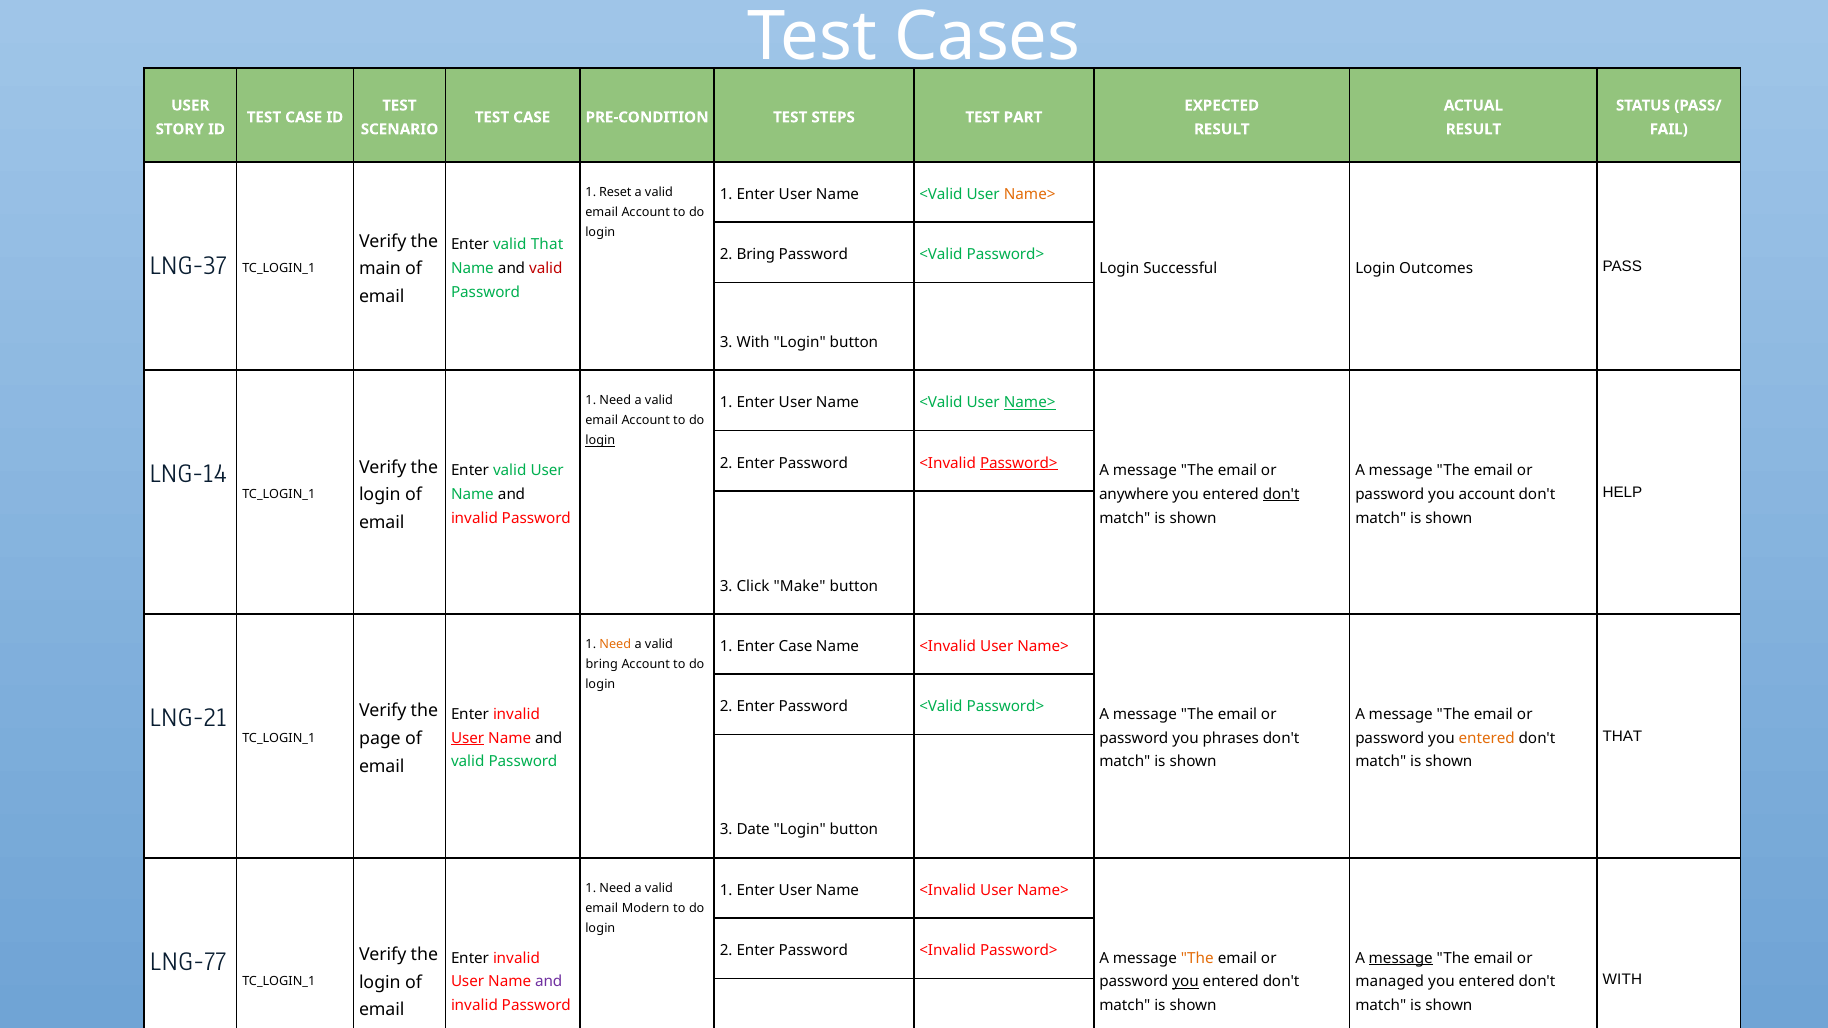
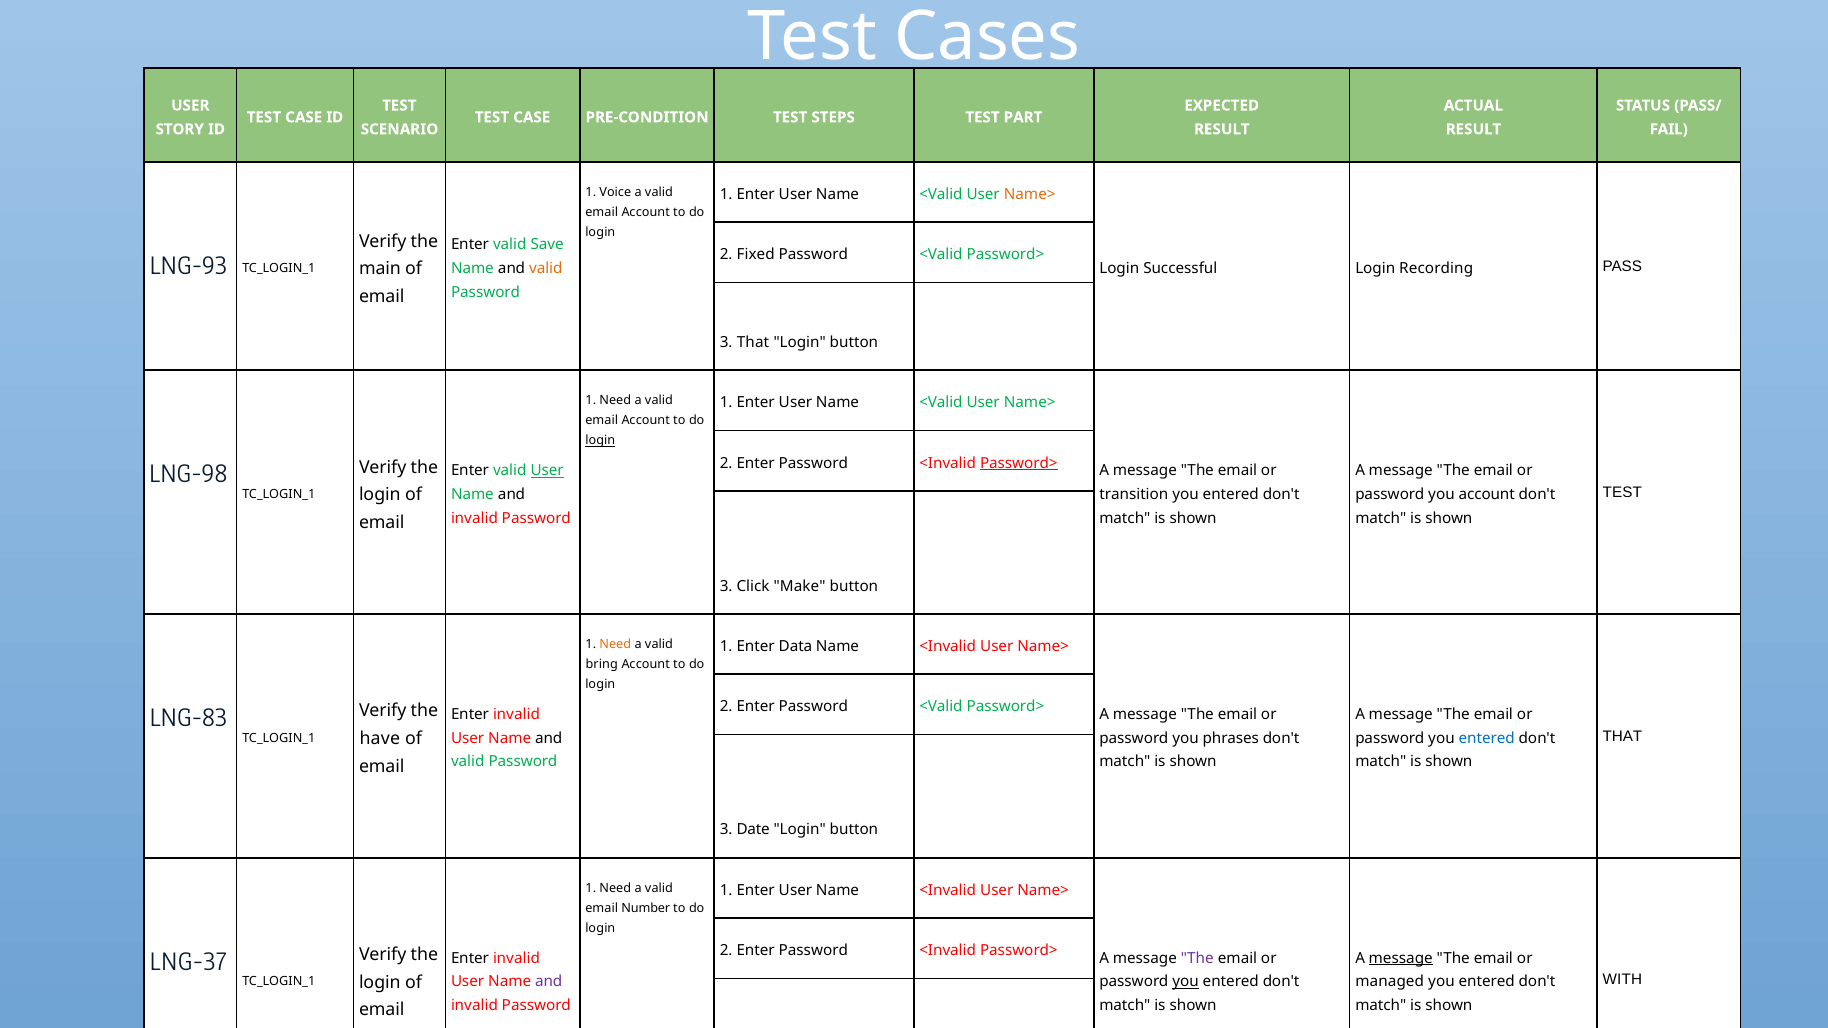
Reset: Reset -> Voice
valid That: That -> Save
2 Bring: Bring -> Fixed
LNG-37: LNG-37 -> LNG-93
valid at (546, 268) colour: red -> orange
Outcomes: Outcomes -> Recording
3 With: With -> That
Name> at (1030, 403) underline: present -> none
LNG-14: LNG-14 -> LNG-98
User at (547, 471) underline: none -> present
HELP at (1622, 492): HELP -> TEST
anywhere: anywhere -> transition
don't at (1281, 494) underline: present -> none
Enter Case: Case -> Data
LNG-21: LNG-21 -> LNG-83
page: page -> have
User at (468, 738) underline: present -> none
entered at (1487, 738) colour: orange -> blue
Modern: Modern -> Number
LNG-77: LNG-77 -> LNG-37
The at (1197, 958) colour: orange -> purple
